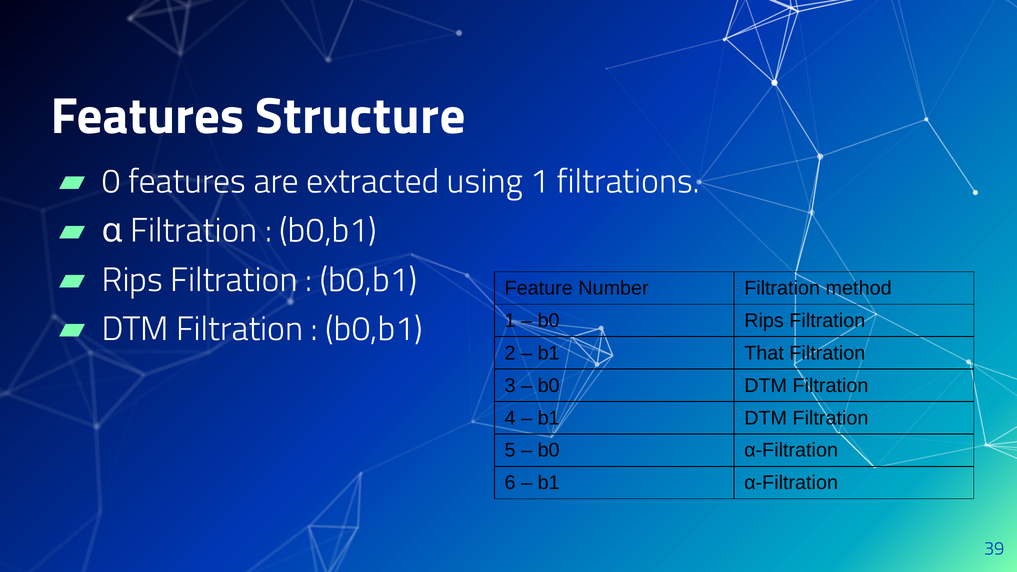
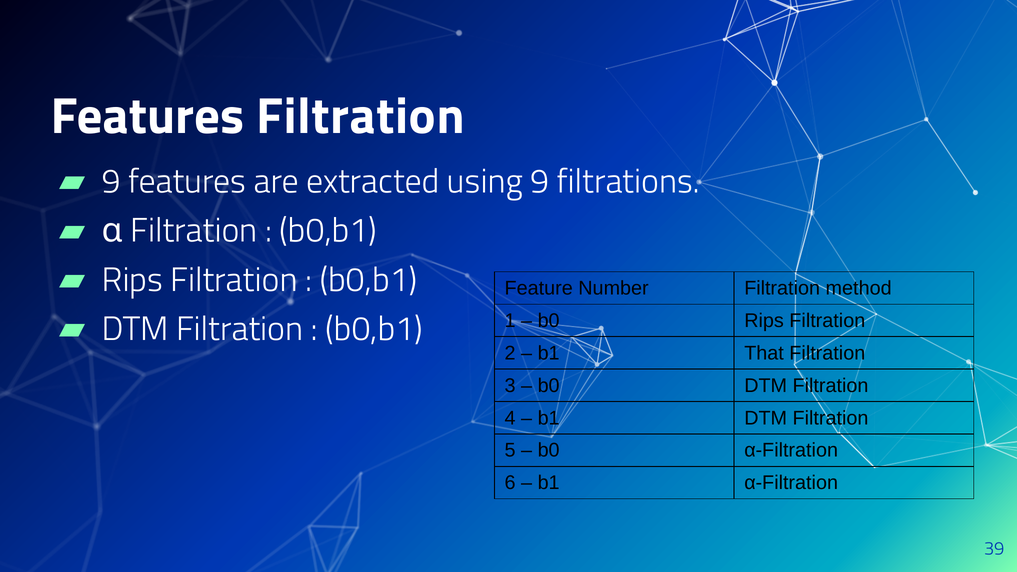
Features Structure: Structure -> Filtration
0 at (111, 182): 0 -> 9
using 1: 1 -> 9
